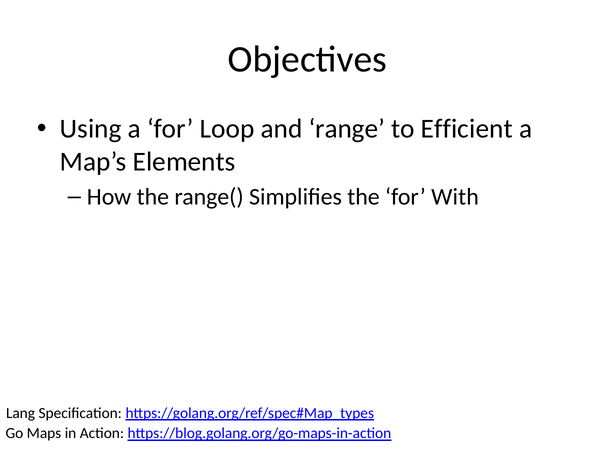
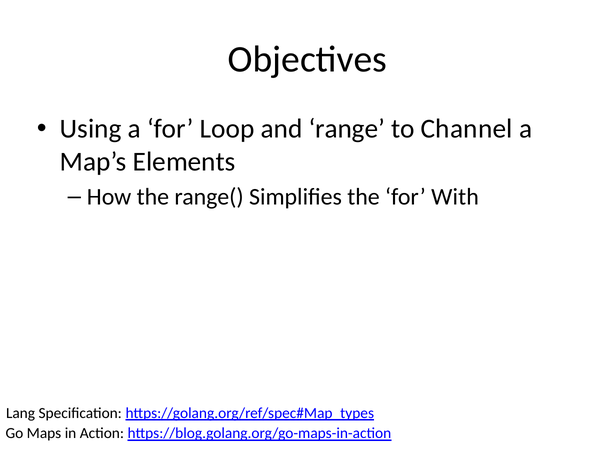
Efficient: Efficient -> Channel
